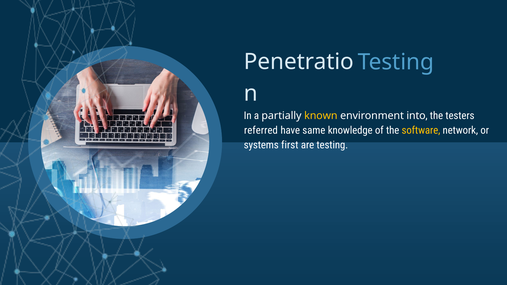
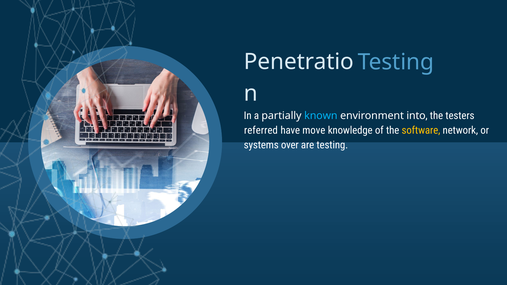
known colour: yellow -> light blue
same: same -> move
first: first -> over
